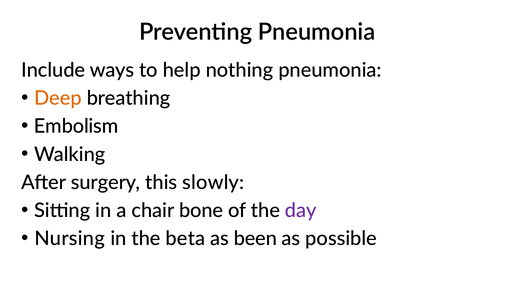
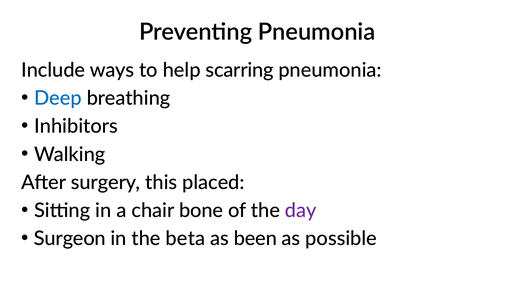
nothing: nothing -> scarring
Deep colour: orange -> blue
Embolism: Embolism -> Inhibitors
slowly: slowly -> placed
Nursing: Nursing -> Surgeon
